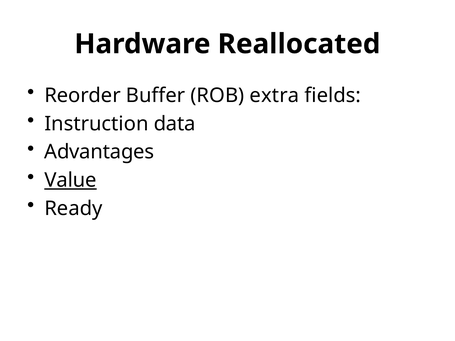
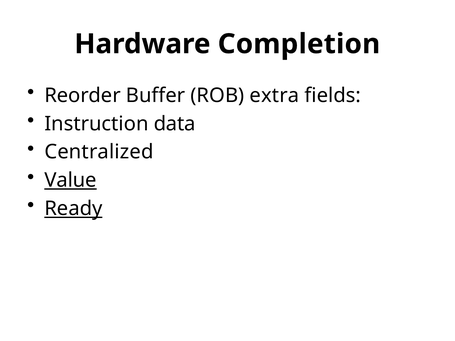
Reallocated: Reallocated -> Completion
Advantages: Advantages -> Centralized
Ready underline: none -> present
